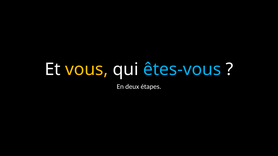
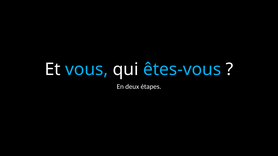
vous colour: yellow -> light blue
